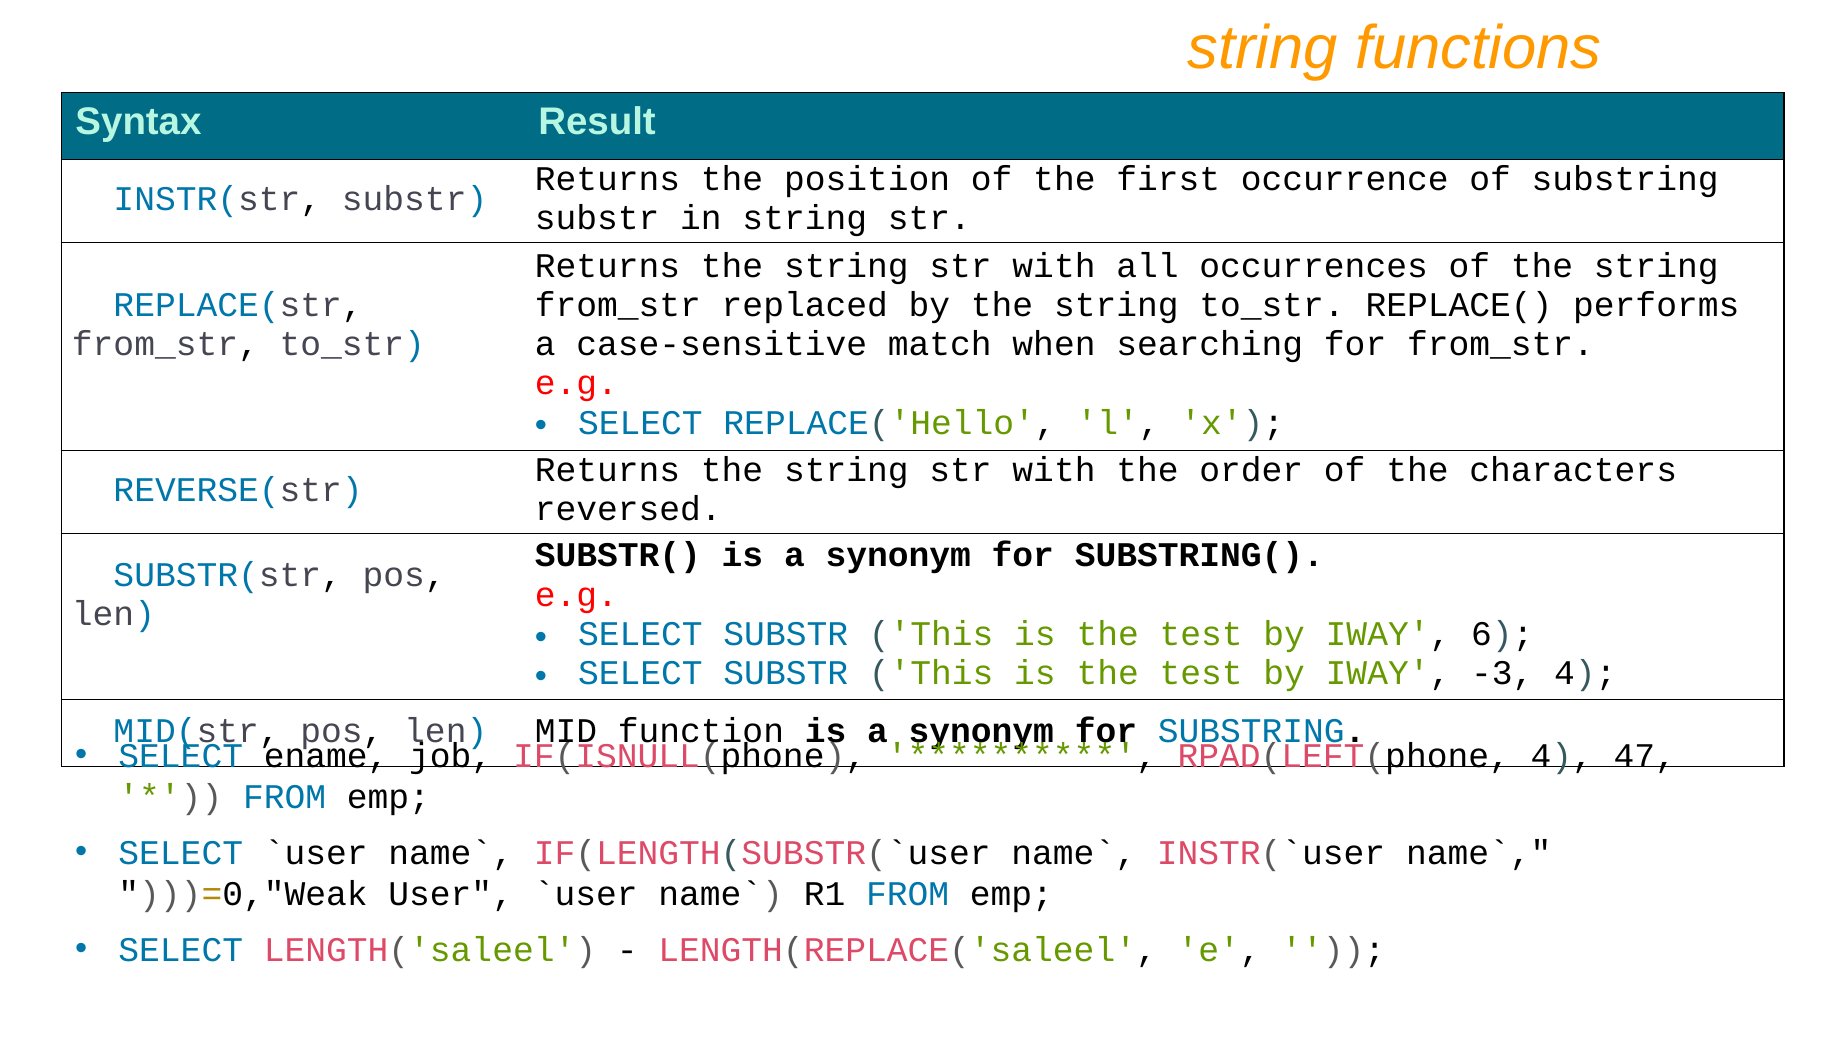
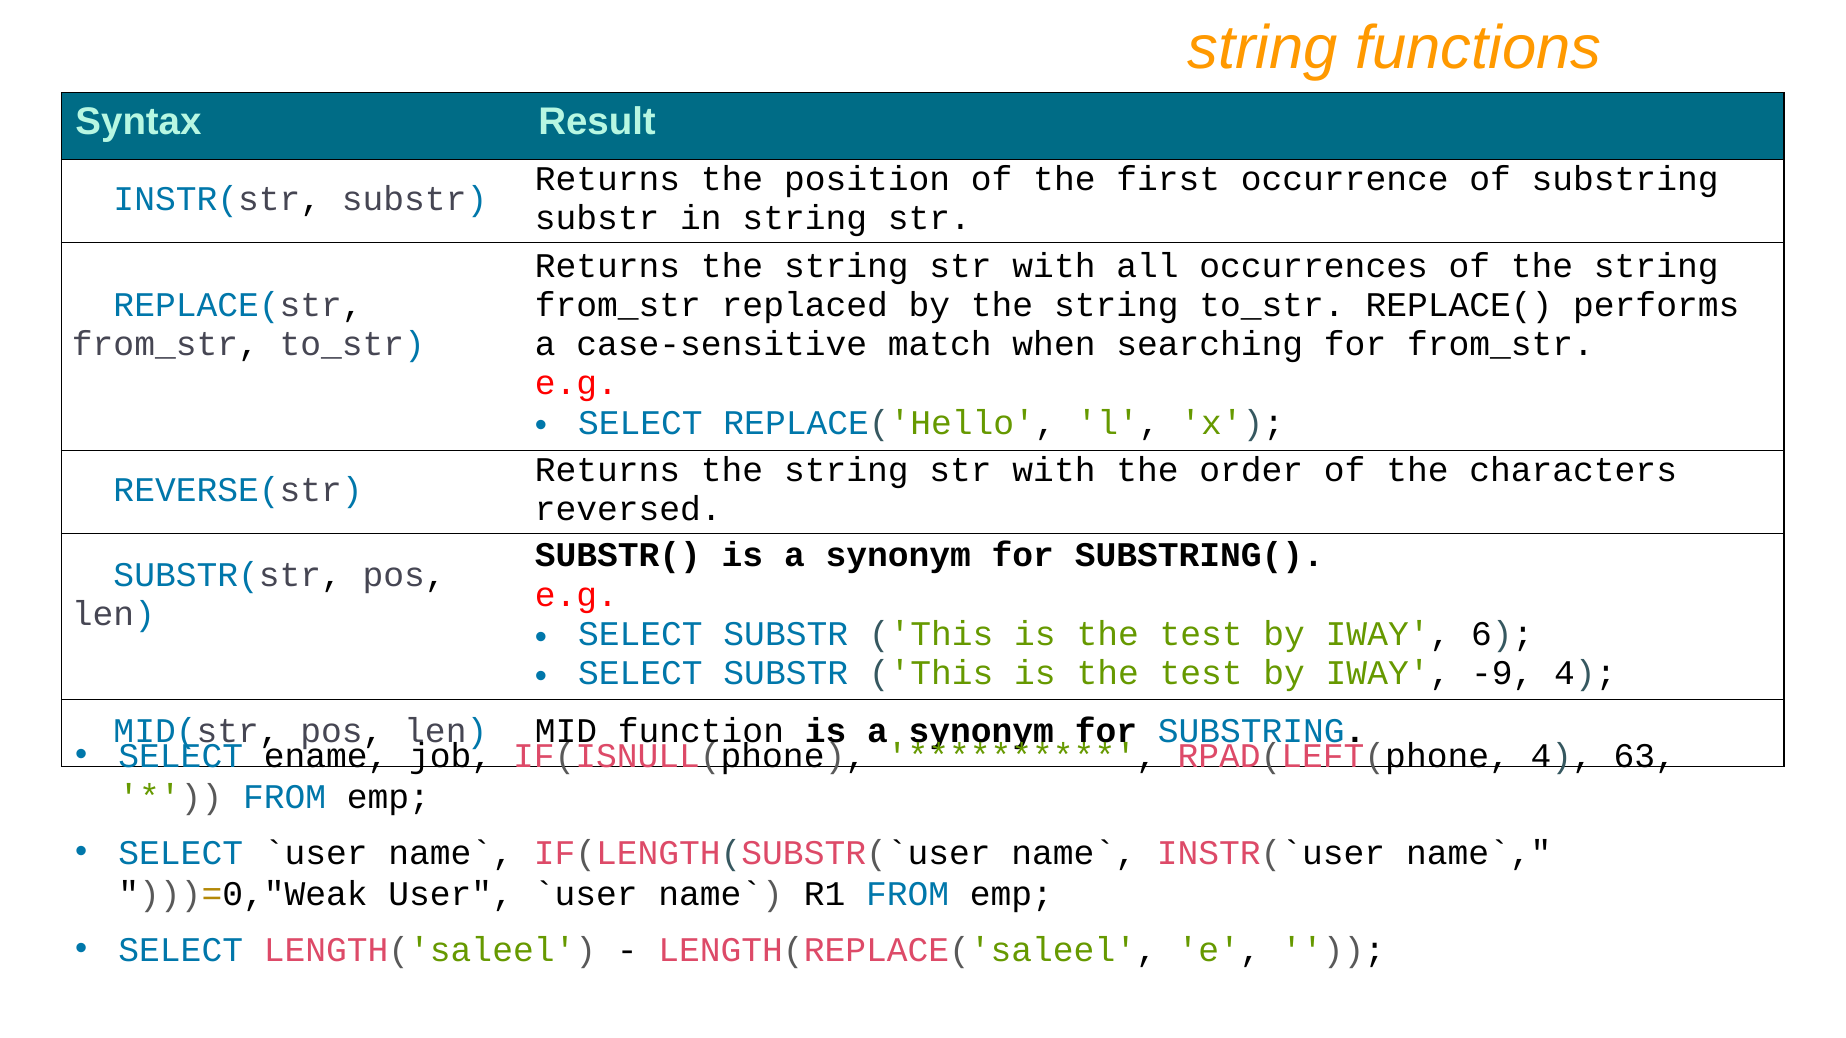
-3: -3 -> -9
47: 47 -> 63
